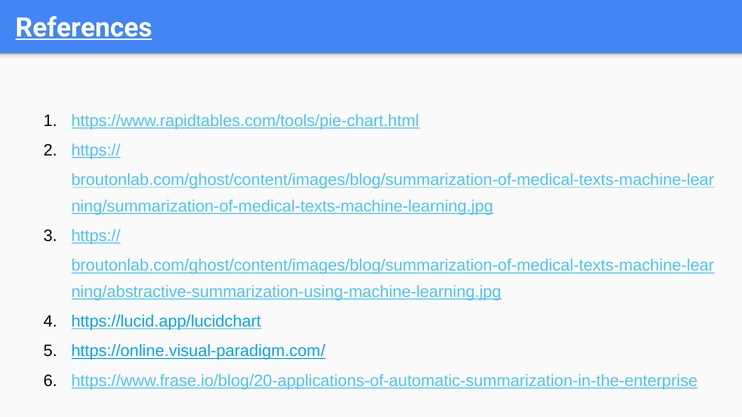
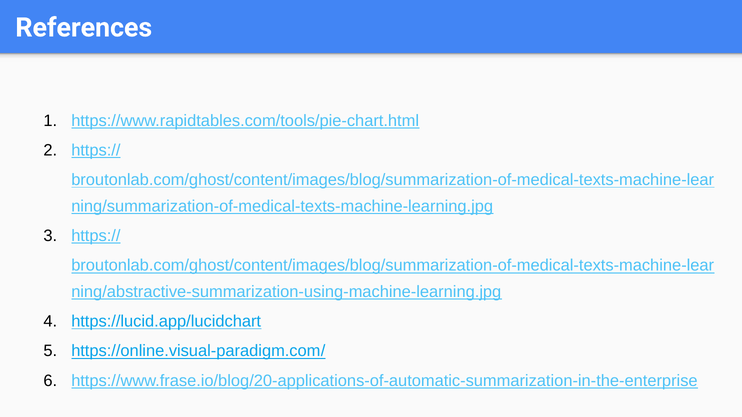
References underline: present -> none
